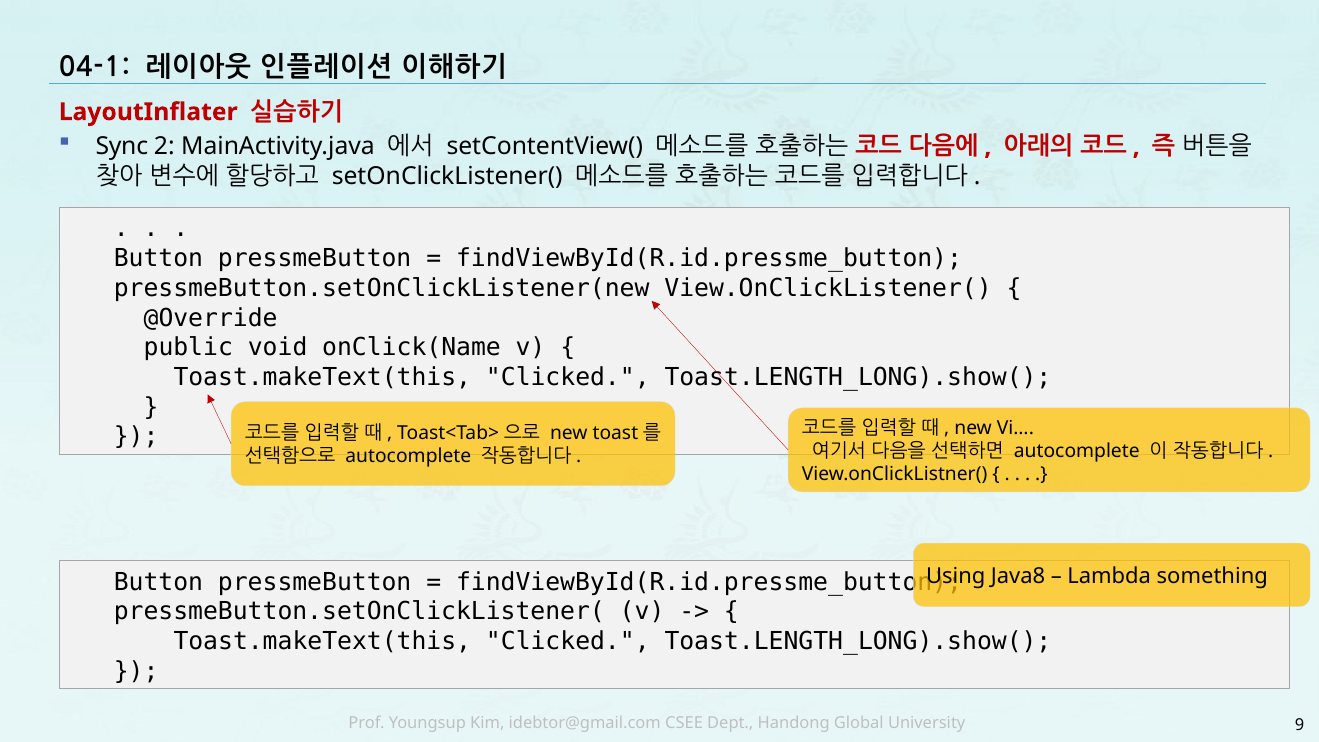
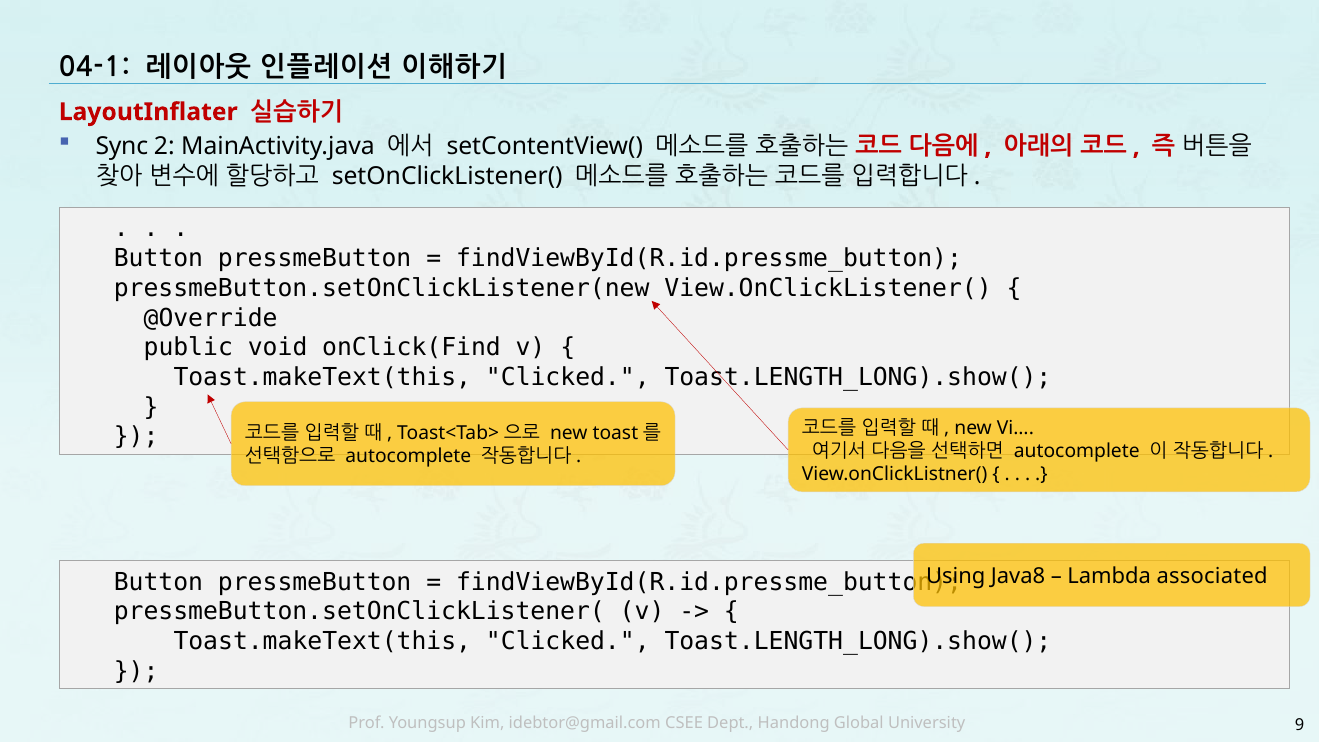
onClick(Name: onClick(Name -> onClick(Find
something: something -> associated
